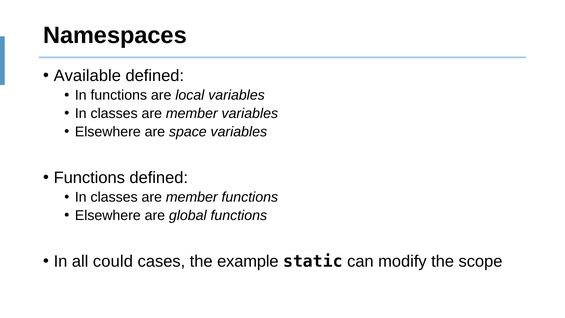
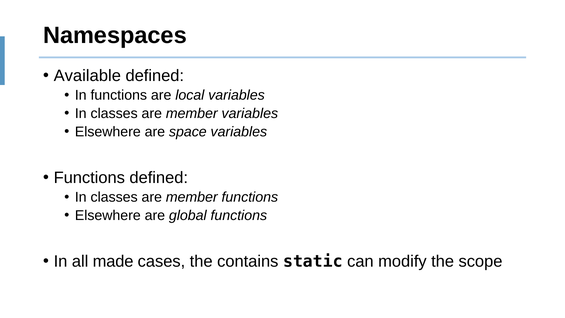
could: could -> made
example: example -> contains
